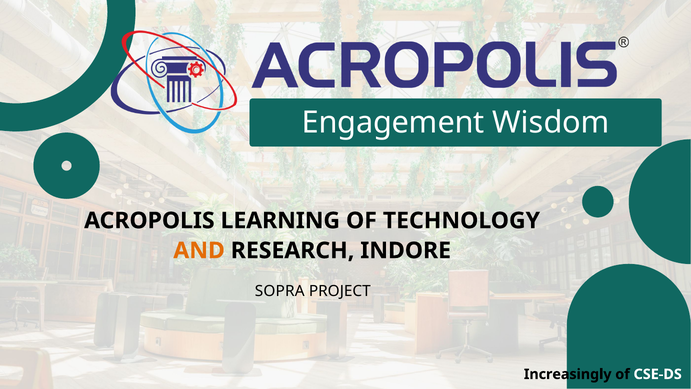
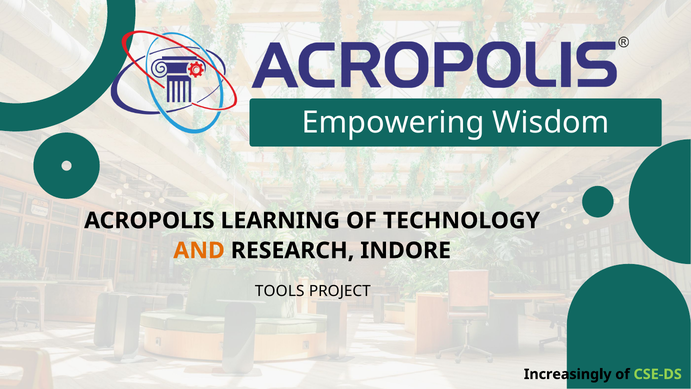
Engagement: Engagement -> Empowering
SOPRA: SOPRA -> TOOLS
CSE-DS colour: white -> light green
